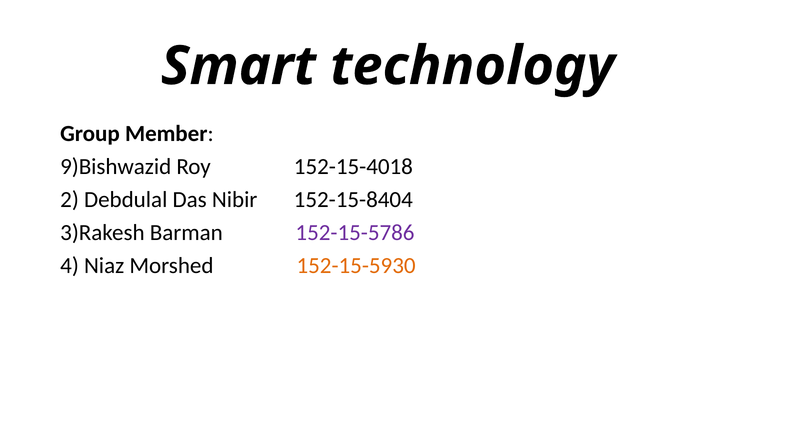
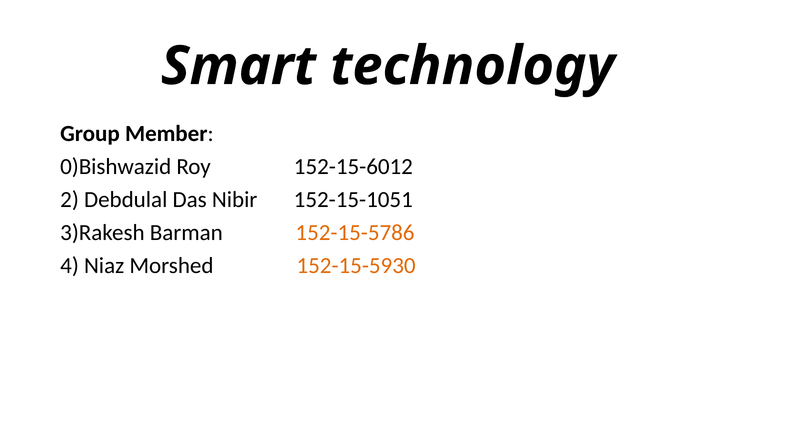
9)Bishwazid: 9)Bishwazid -> 0)Bishwazid
152-15-4018: 152-15-4018 -> 152-15-6012
152-15-8404: 152-15-8404 -> 152-15-1051
152-15-5786 colour: purple -> orange
